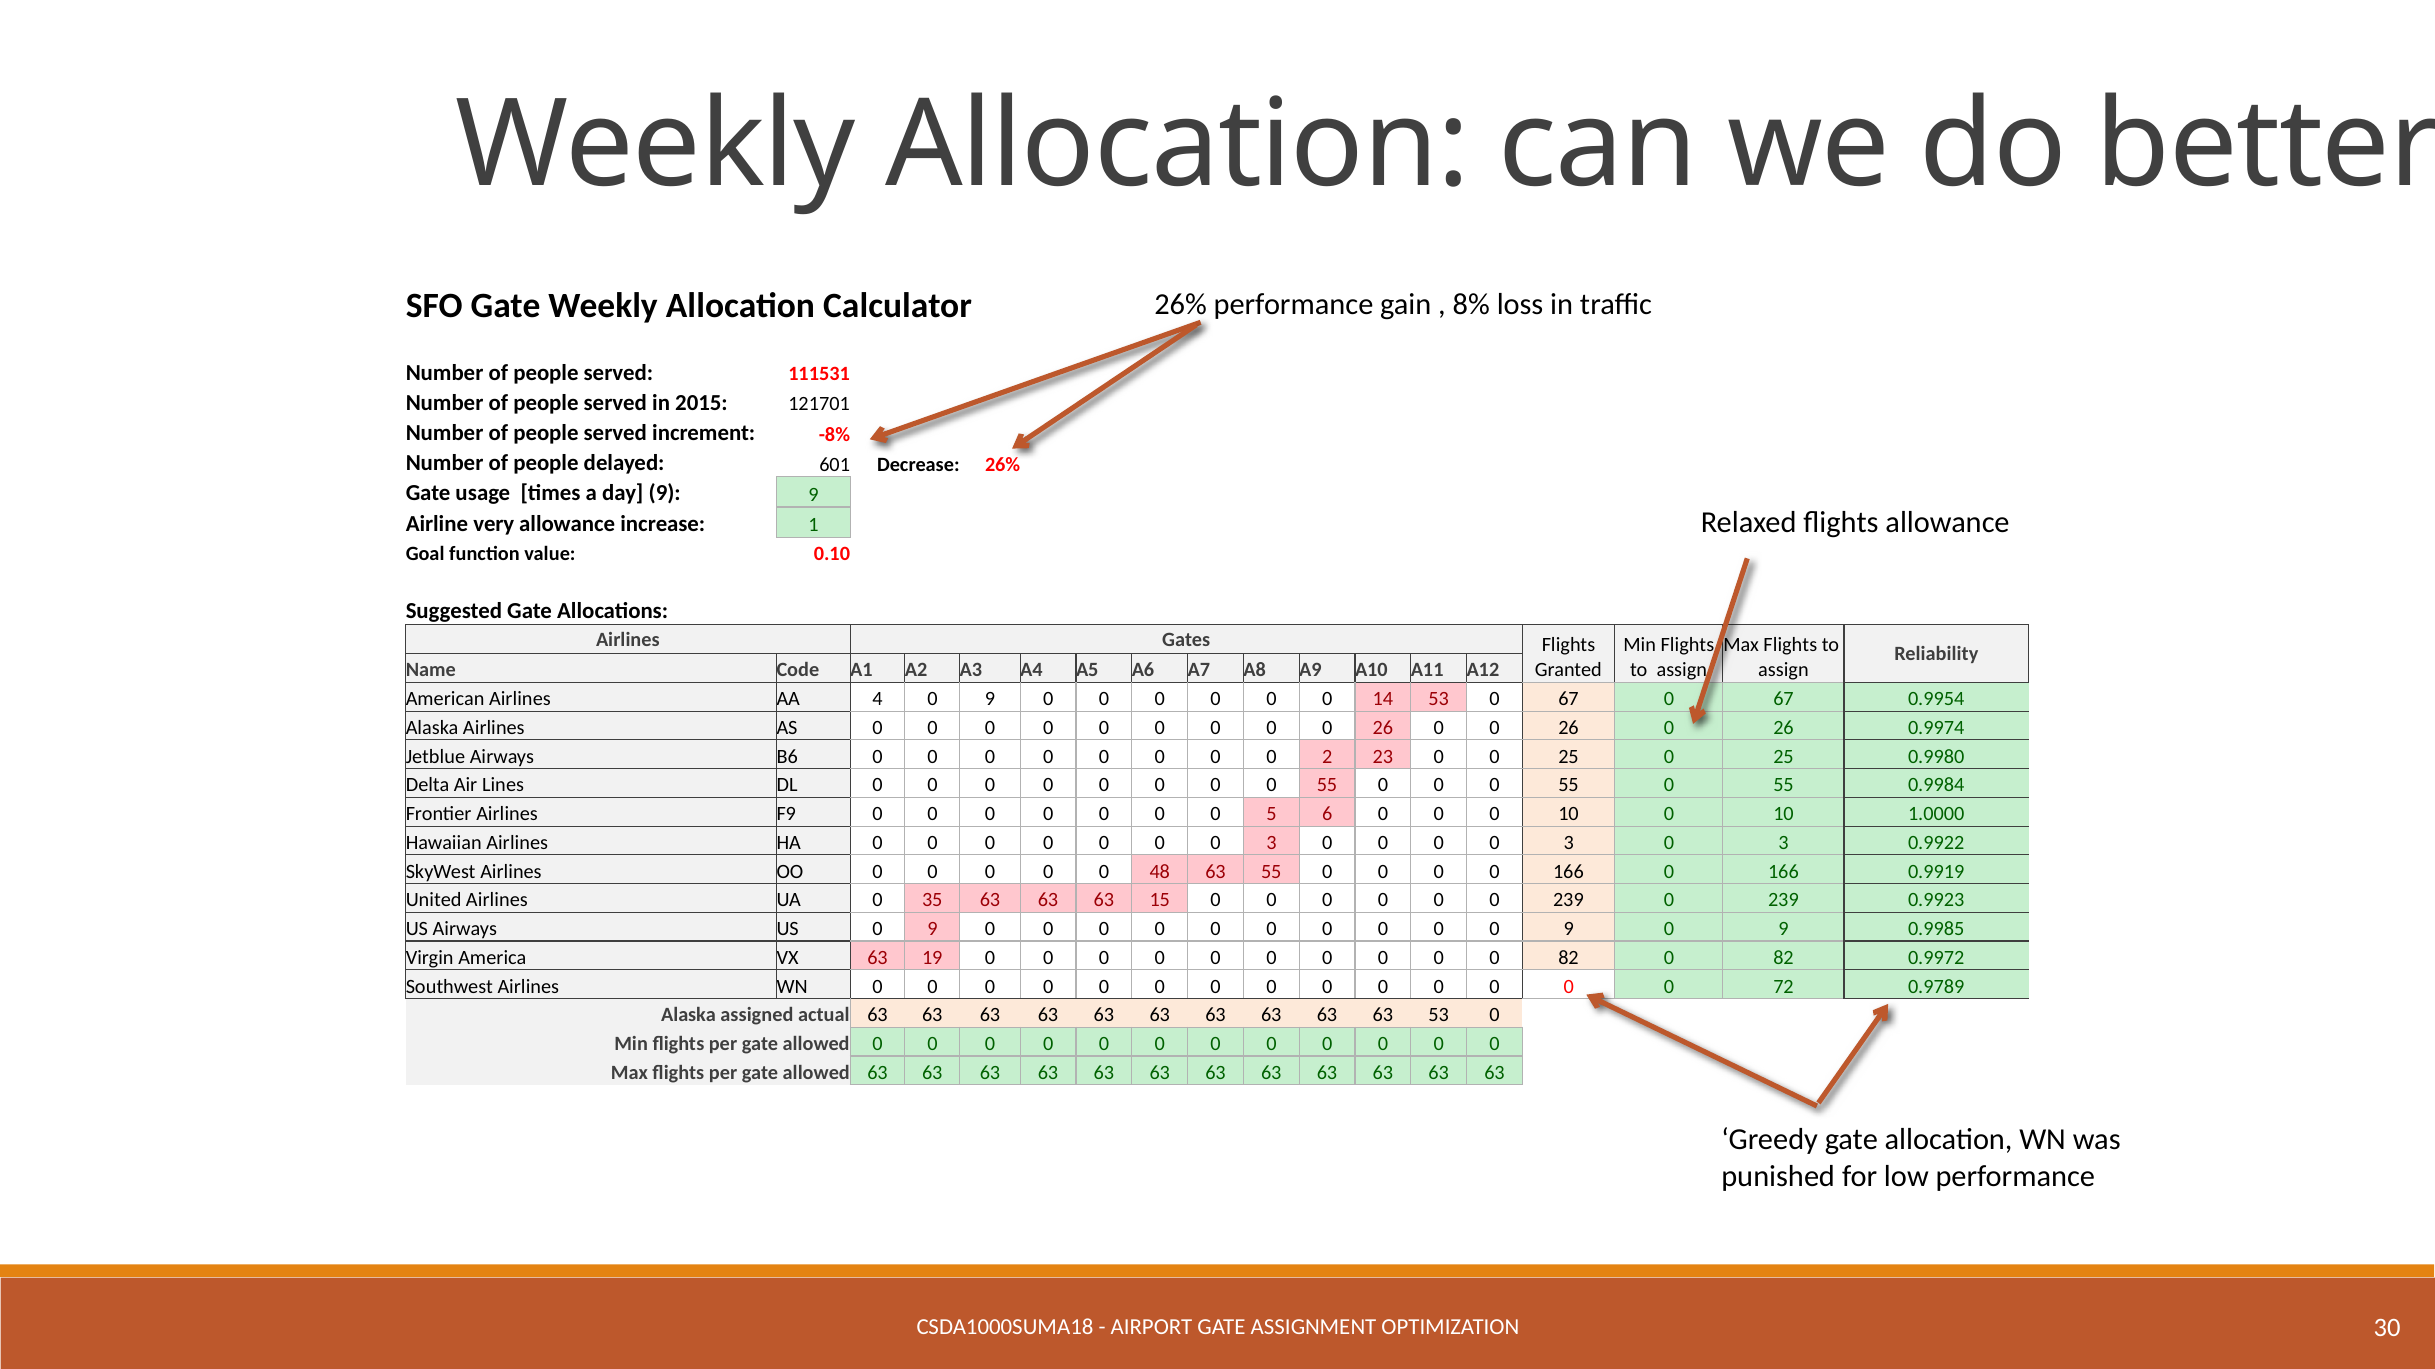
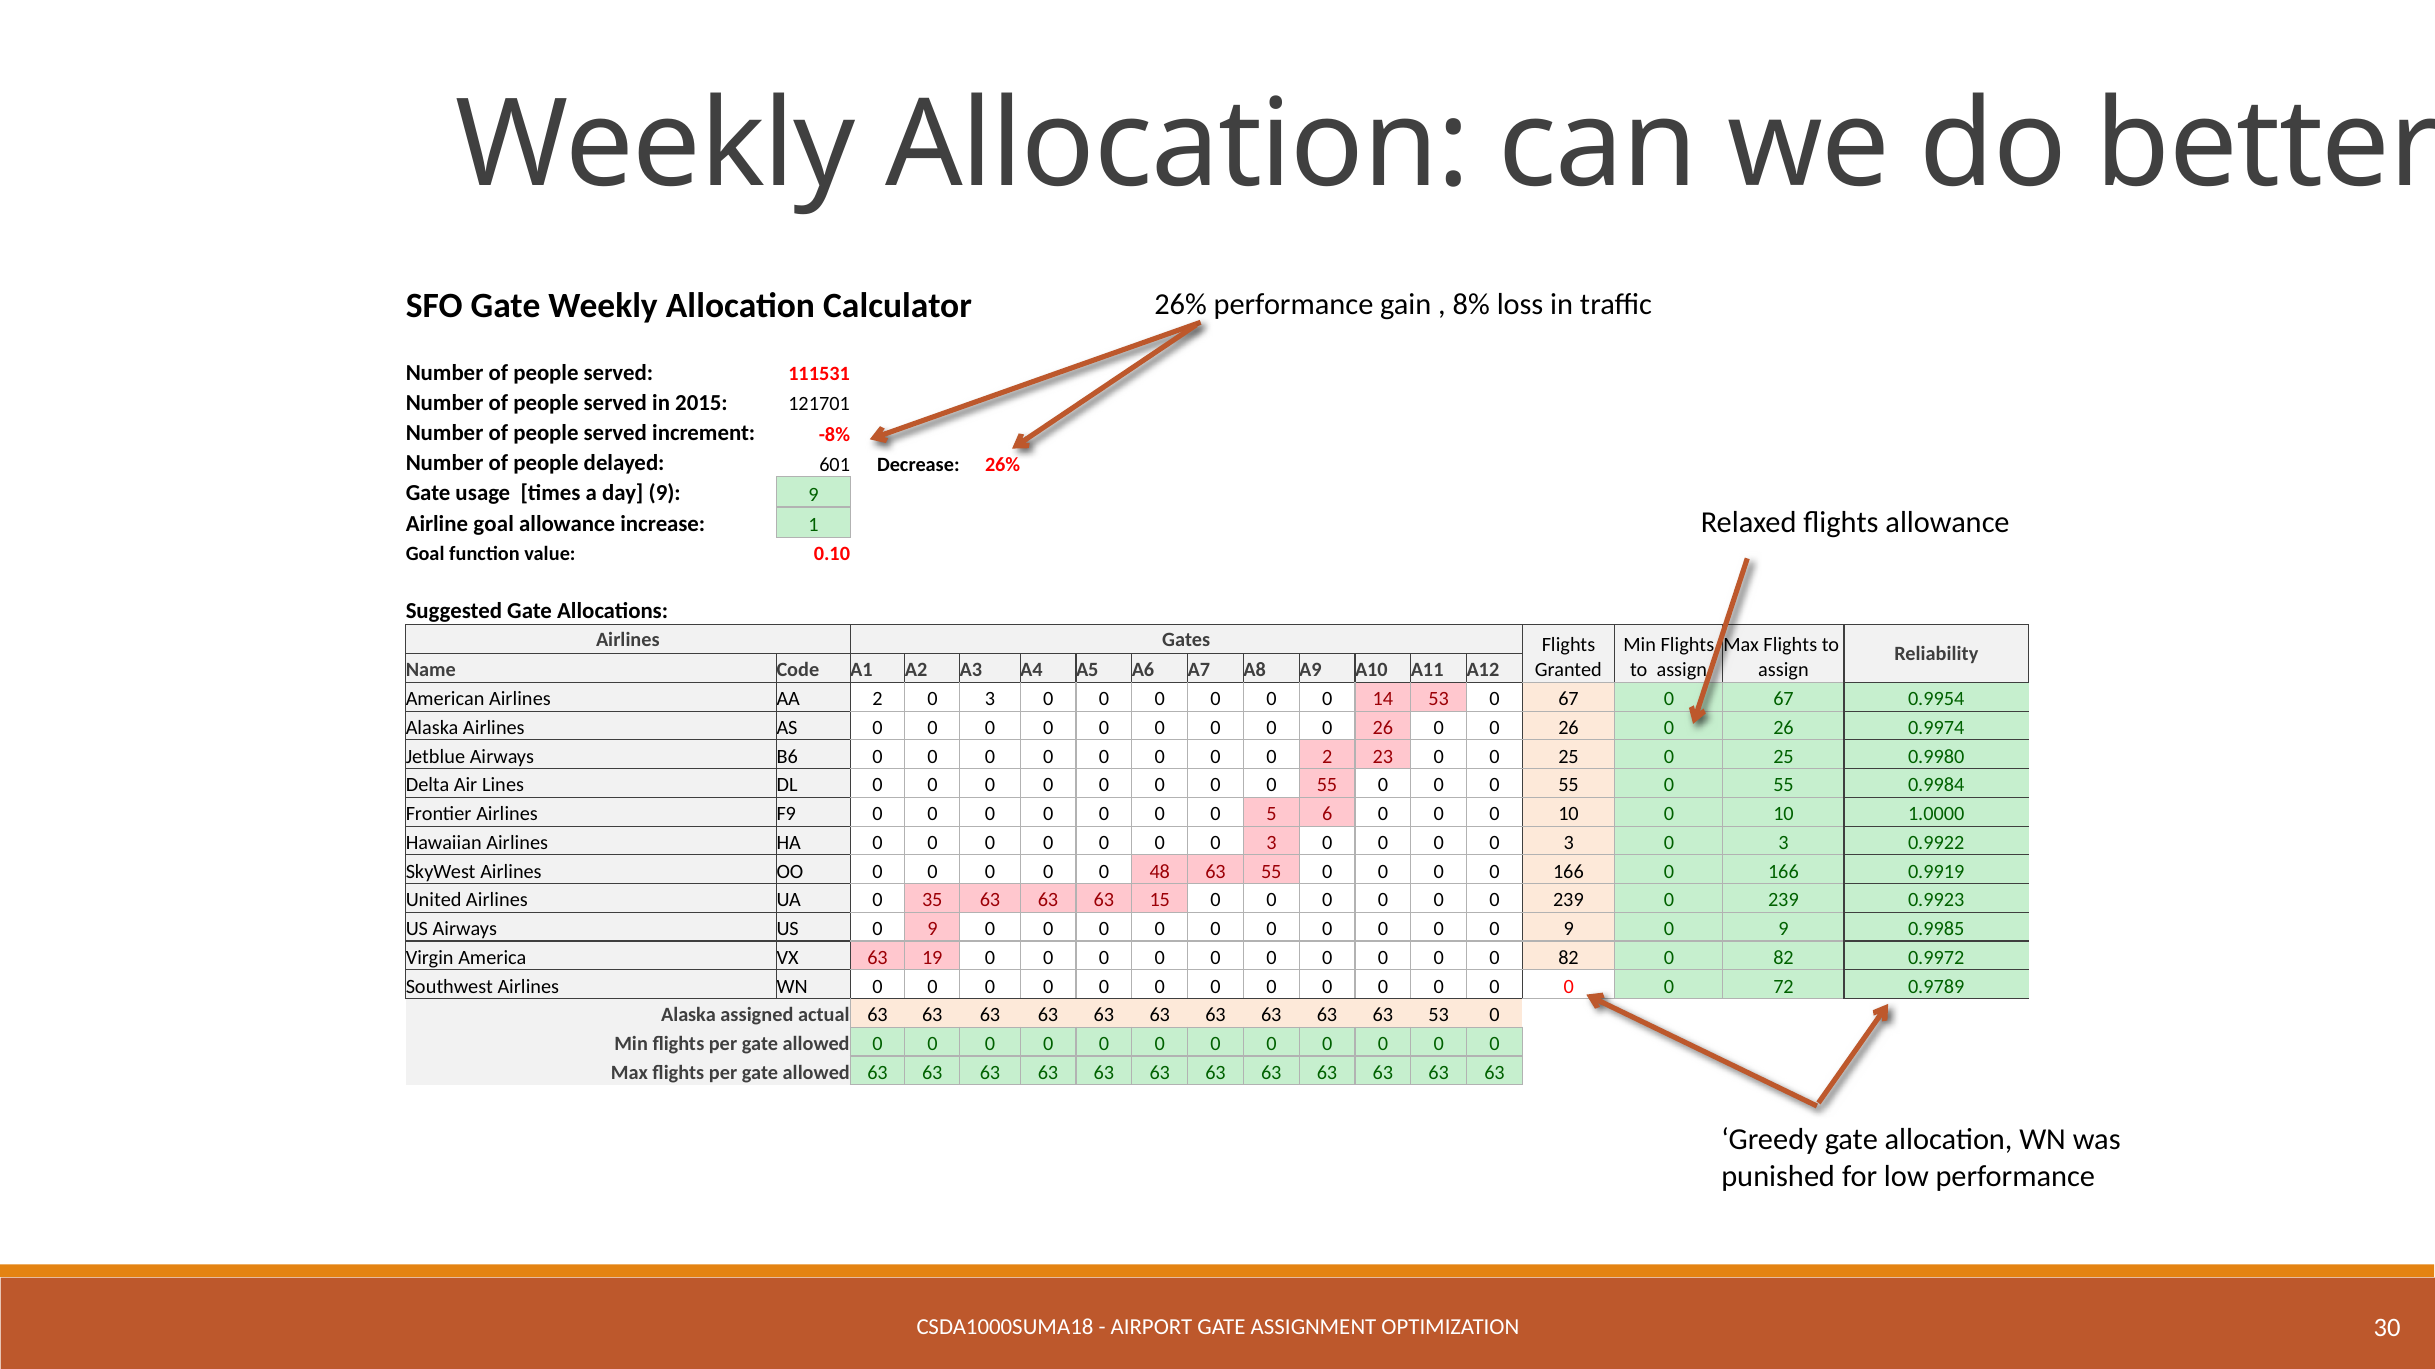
Airline very: very -> goal
AA 4: 4 -> 2
9 at (990, 699): 9 -> 3
